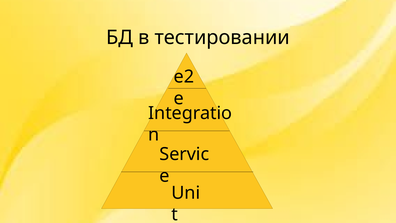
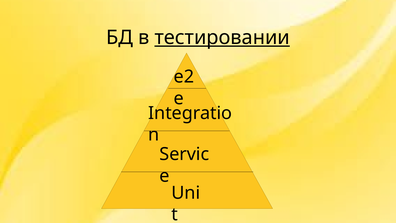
тестировании underline: none -> present
